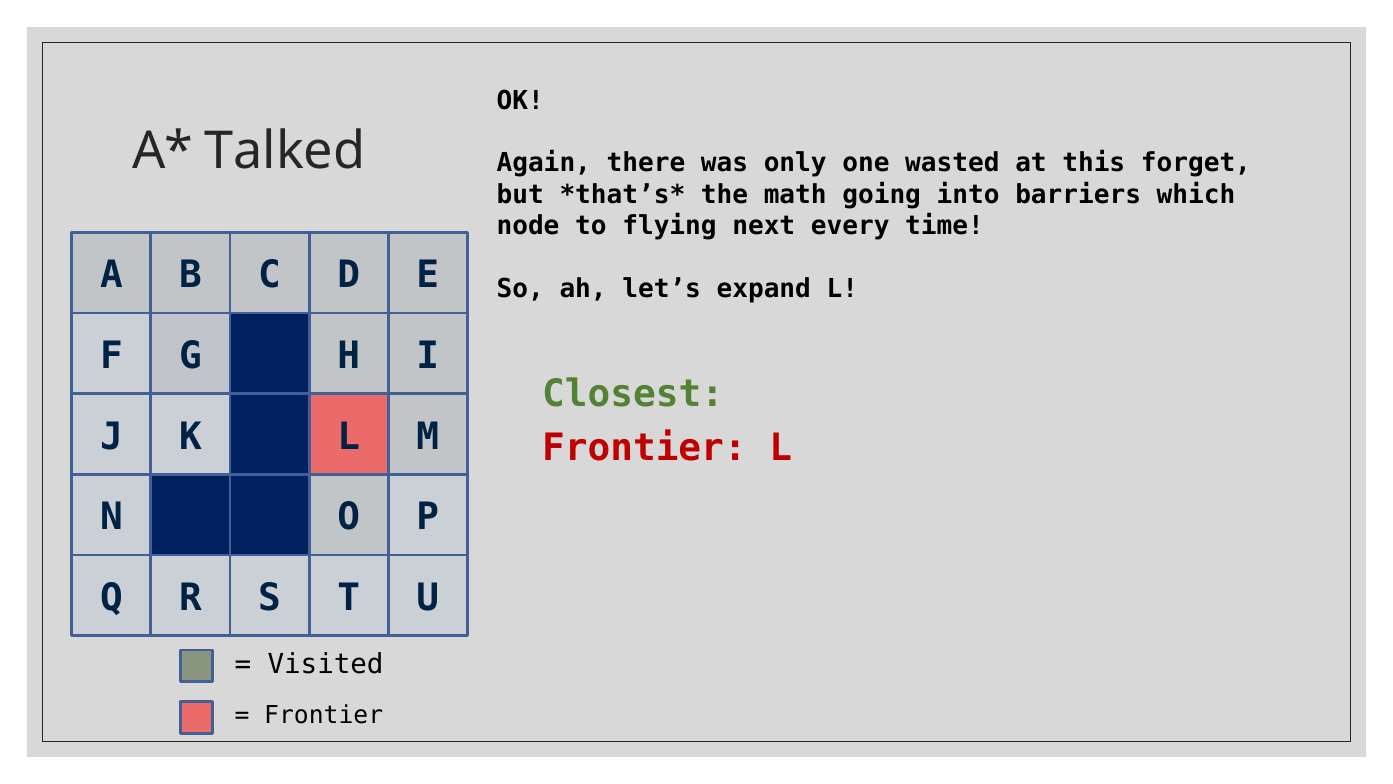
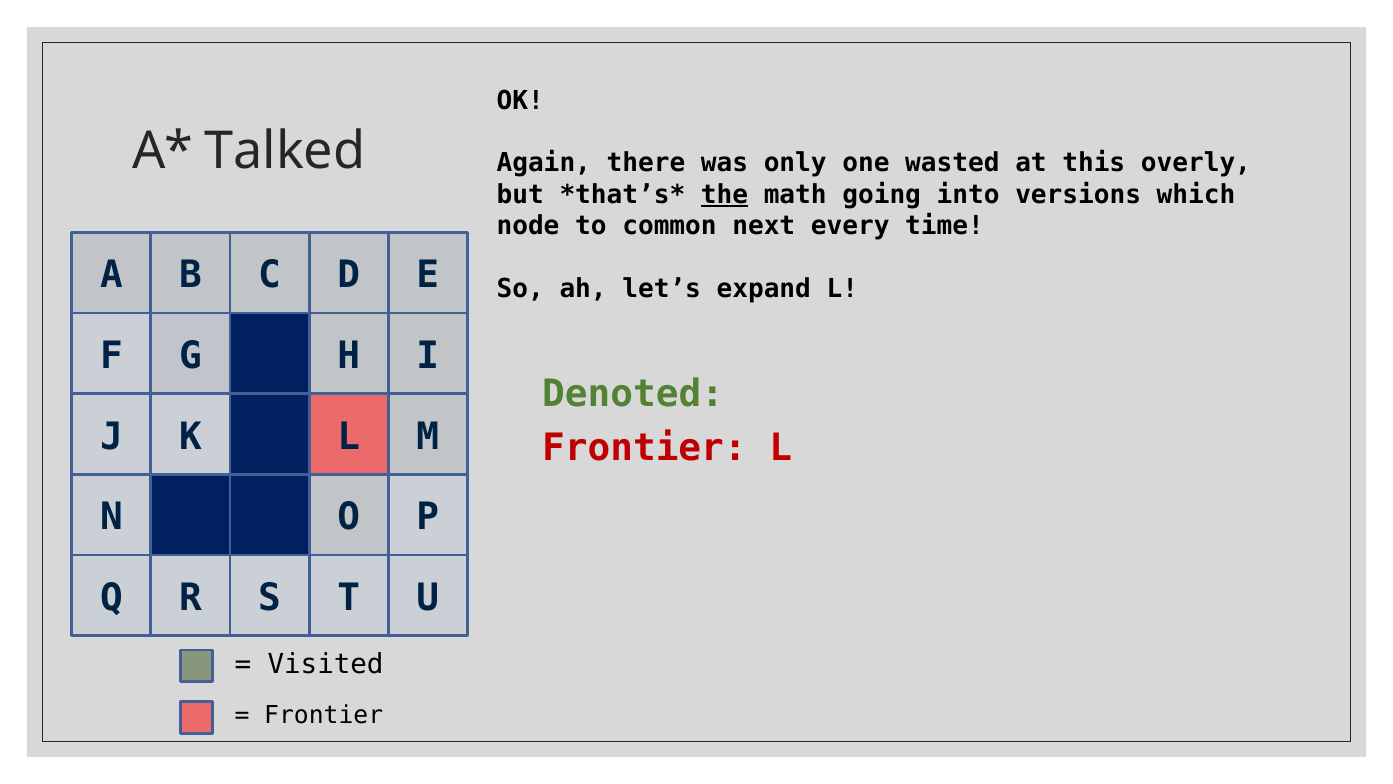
forget: forget -> overly
the underline: none -> present
barriers: barriers -> versions
flying: flying -> common
Closest: Closest -> Denoted
